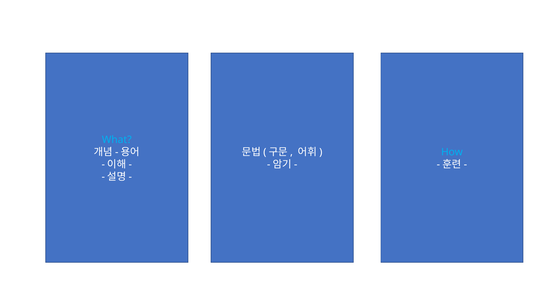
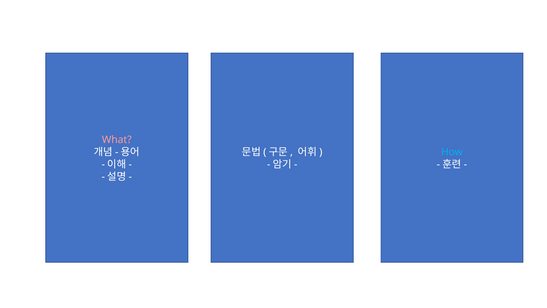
What colour: light blue -> pink
